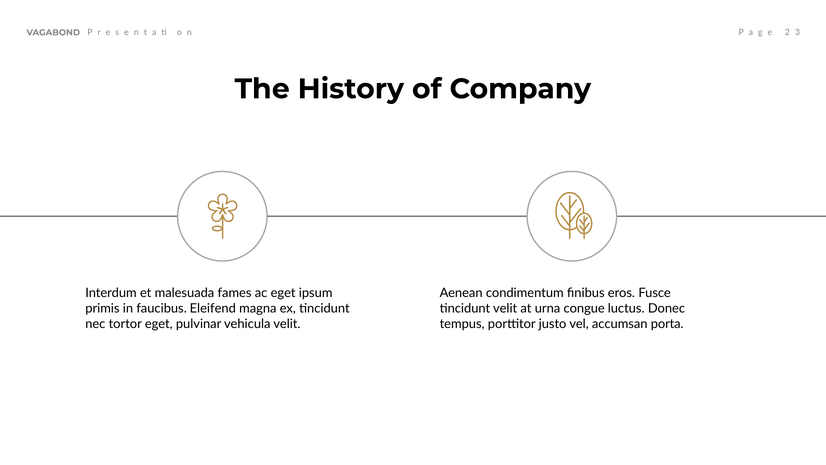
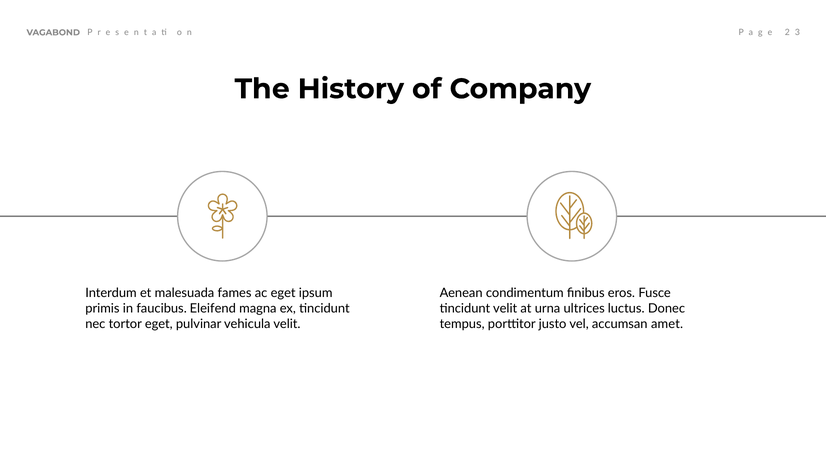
congue: congue -> ultrices
porta: porta -> amet
